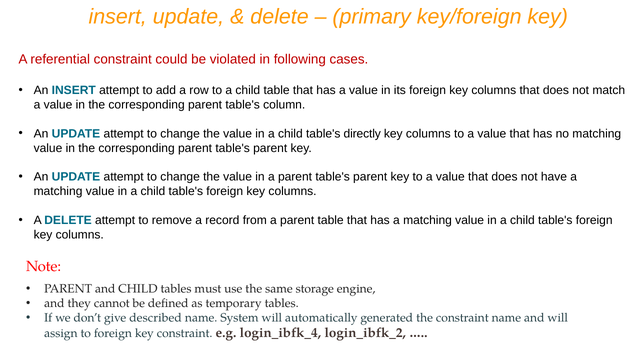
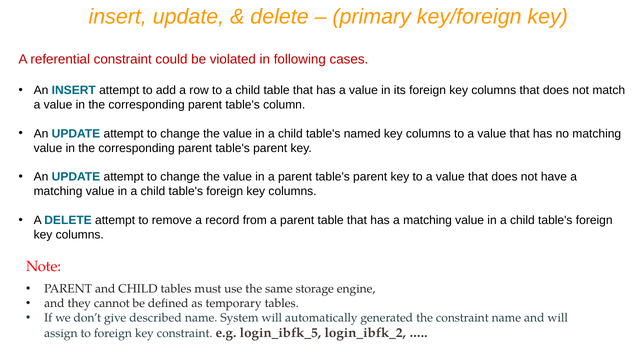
directly: directly -> named
login_ibfk_4: login_ibfk_4 -> login_ibfk_5
